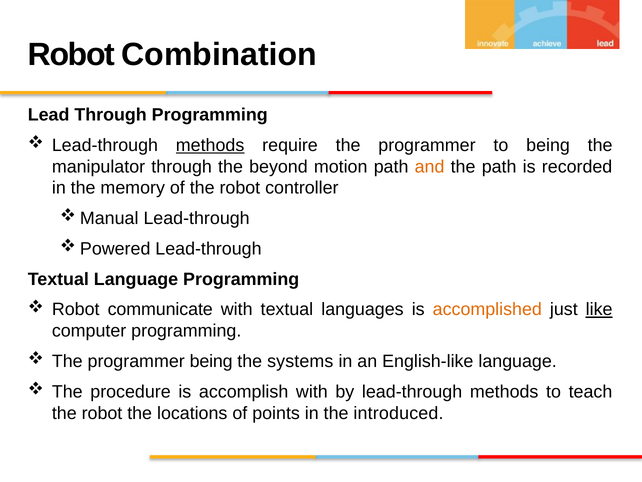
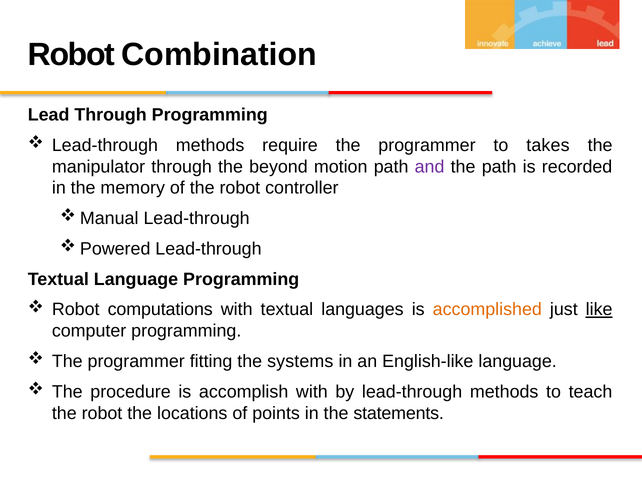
methods at (210, 145) underline: present -> none
to being: being -> takes
and colour: orange -> purple
communicate: communicate -> computations
programmer being: being -> fitting
introduced: introduced -> statements
